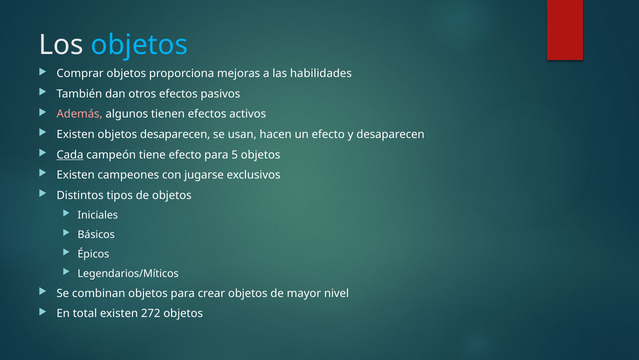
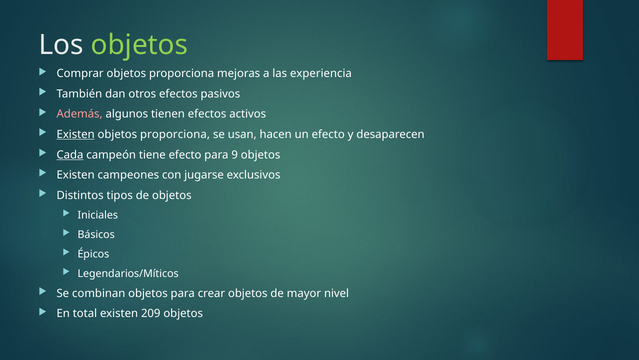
objetos at (140, 45) colour: light blue -> light green
habilidades: habilidades -> experiencia
Existen at (76, 134) underline: none -> present
desaparecen at (175, 134): desaparecen -> proporciona
5: 5 -> 9
272: 272 -> 209
